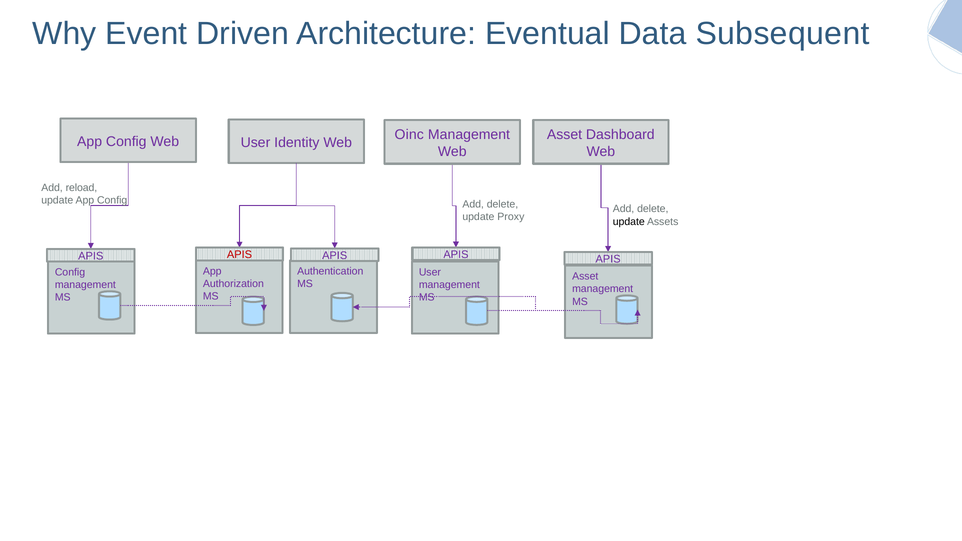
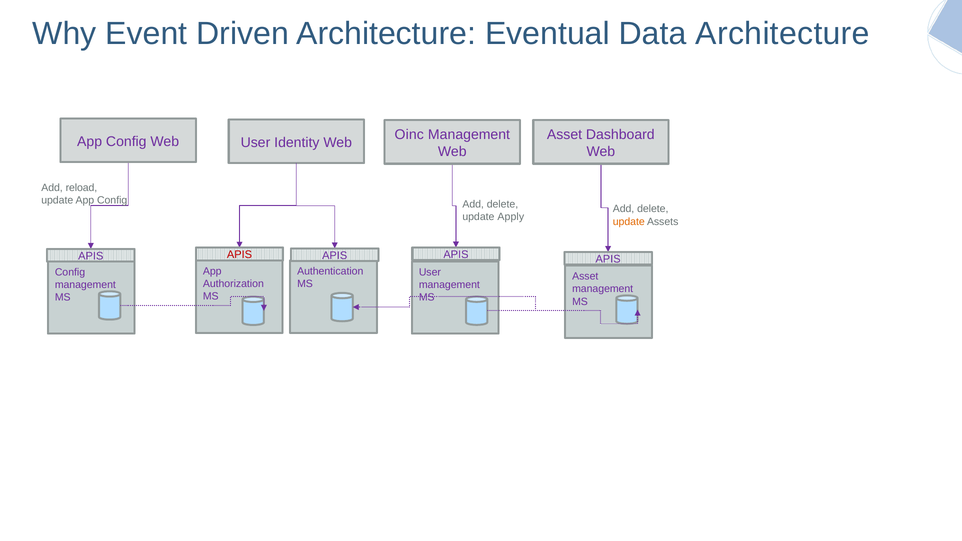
Data Subsequent: Subsequent -> Architecture
Proxy: Proxy -> Apply
update at (629, 222) colour: black -> orange
